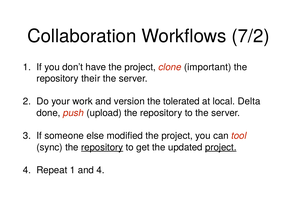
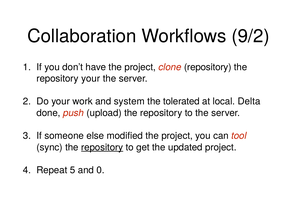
7/2: 7/2 -> 9/2
clone important: important -> repository
repository their: their -> your
version: version -> system
project at (221, 147) underline: present -> none
Repeat 1: 1 -> 5
and 4: 4 -> 0
